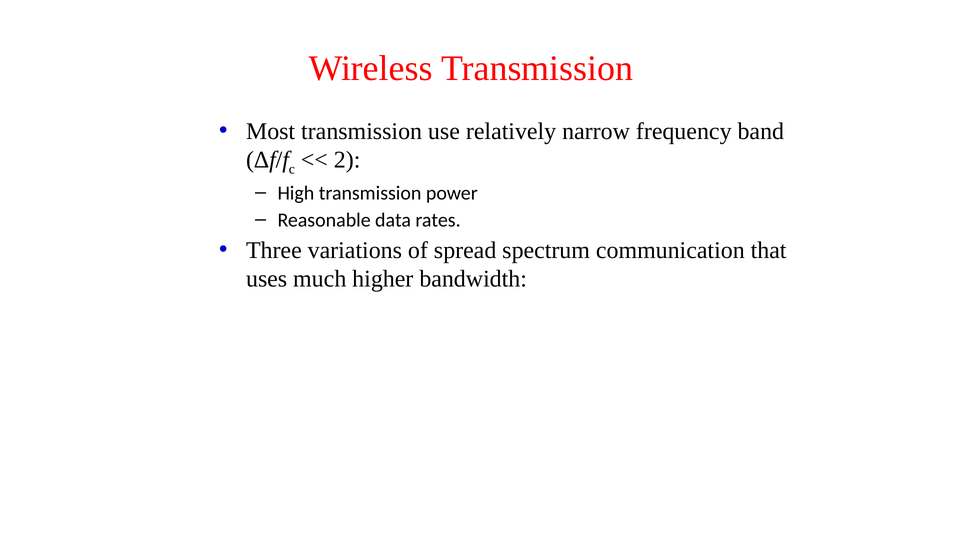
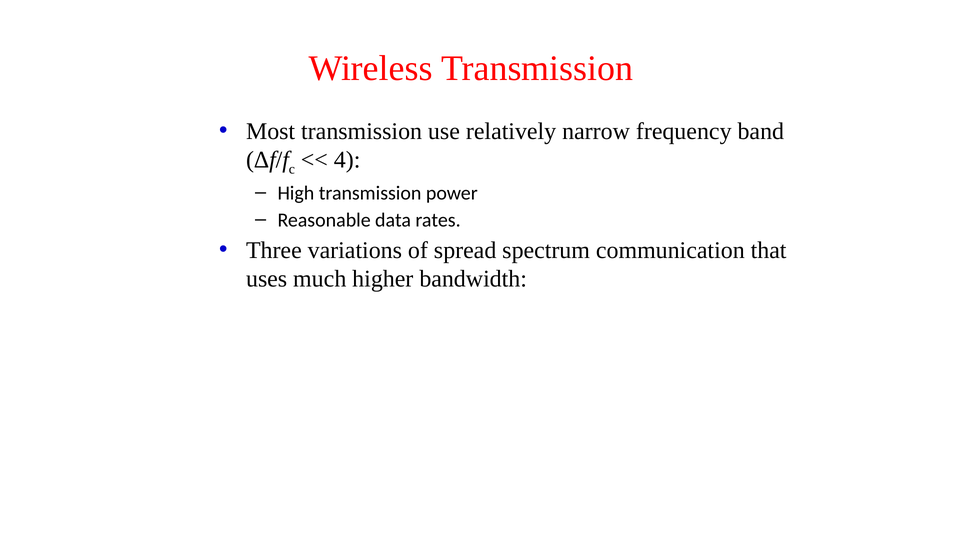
2: 2 -> 4
